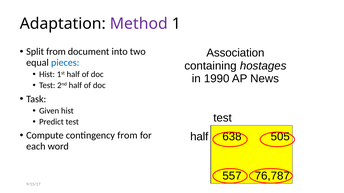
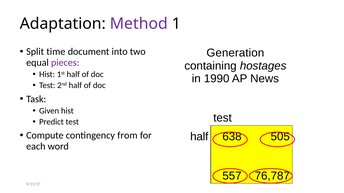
Split from: from -> time
Association: Association -> Generation
pieces colour: blue -> purple
